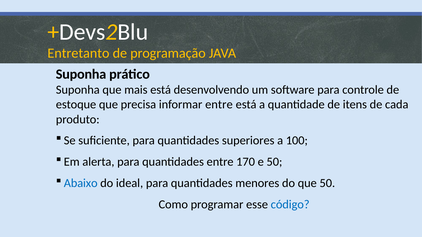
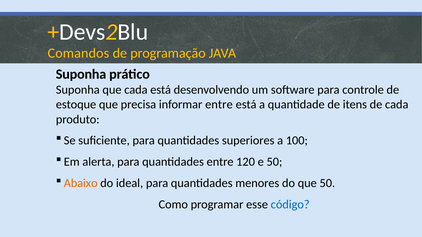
Entretanto: Entretanto -> Comandos
que mais: mais -> cada
170: 170 -> 120
Abaixo colour: blue -> orange
